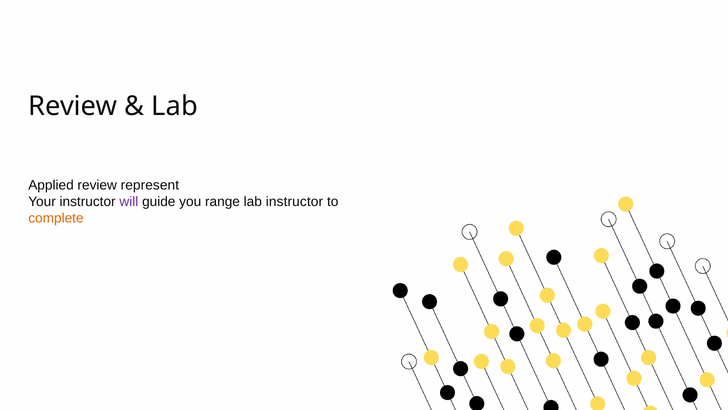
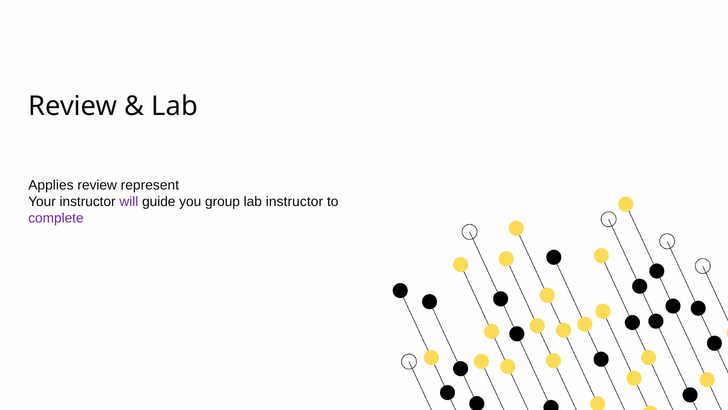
Applied: Applied -> Applies
range: range -> group
complete colour: orange -> purple
